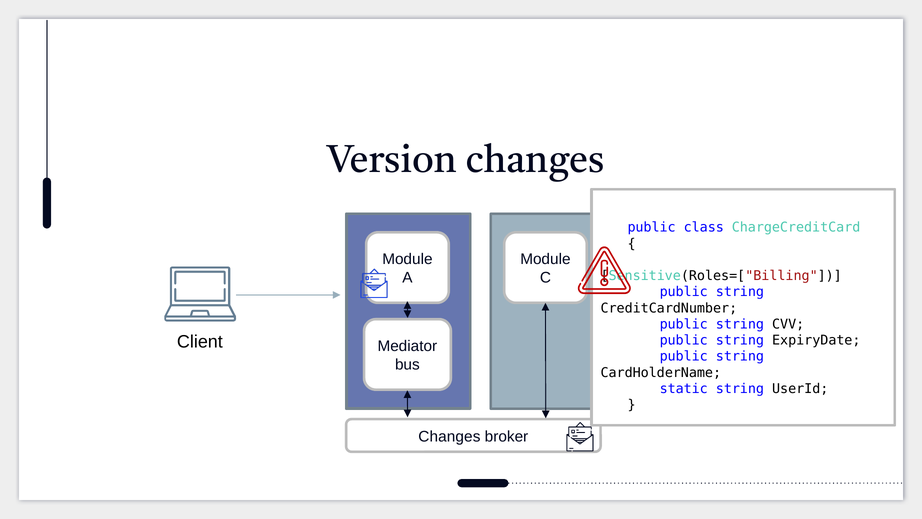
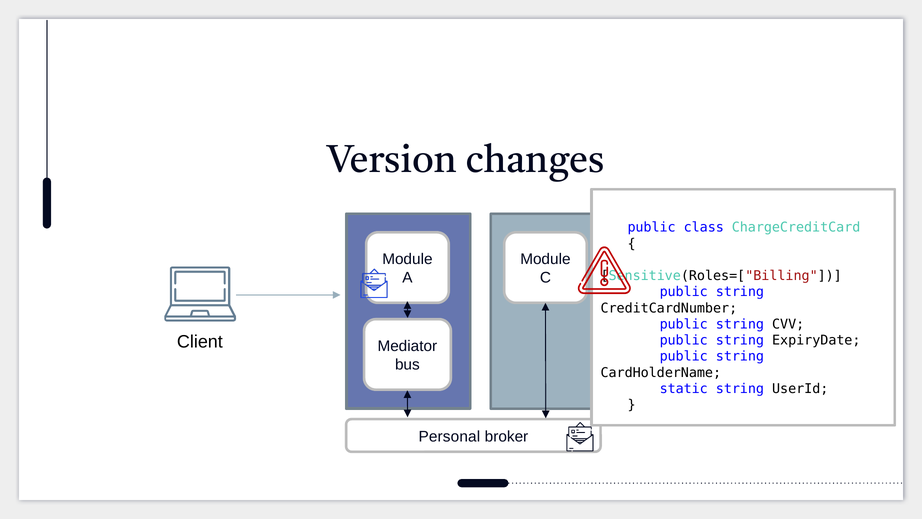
Changes at (449, 436): Changes -> Personal
